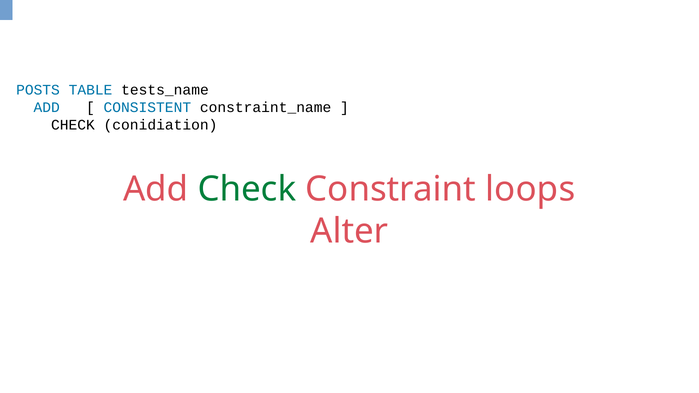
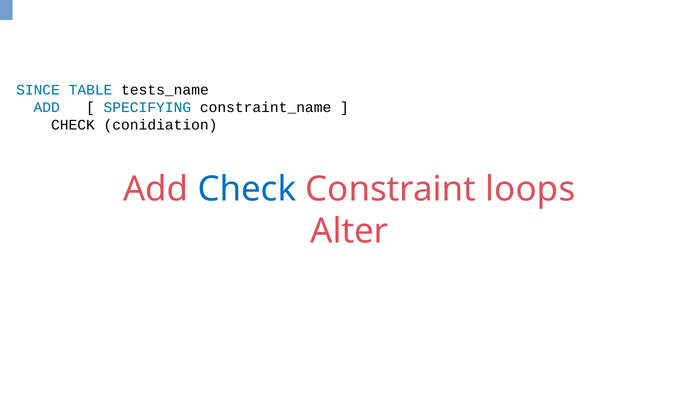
POSTS: POSTS -> SINCE
CONSISTENT: CONSISTENT -> SPECIFYING
Check at (247, 190) colour: green -> blue
